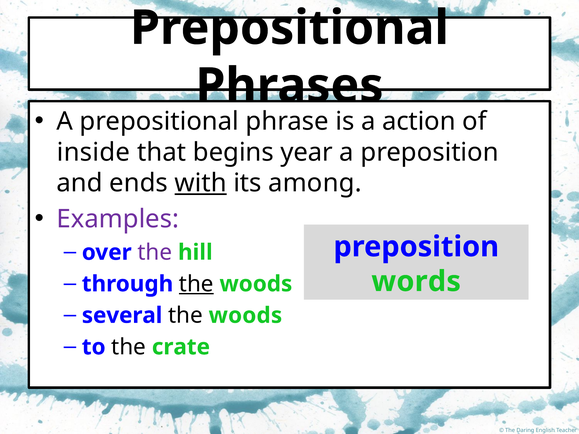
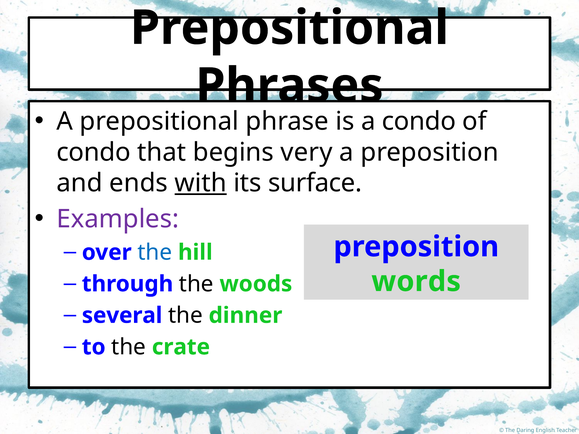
action at (419, 121): action -> condo
inside at (93, 152): inside -> condo
year: year -> very
among: among -> surface
the at (155, 253) colour: purple -> blue
the at (196, 284) underline: present -> none
woods at (245, 316): woods -> dinner
